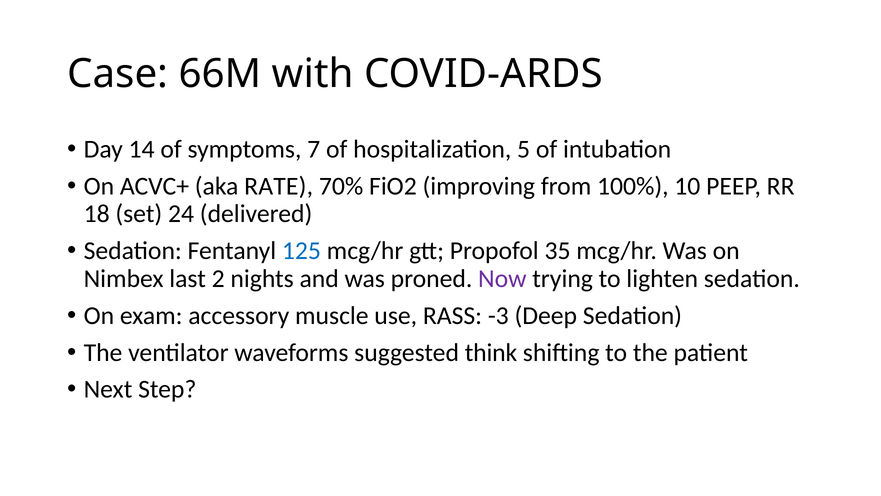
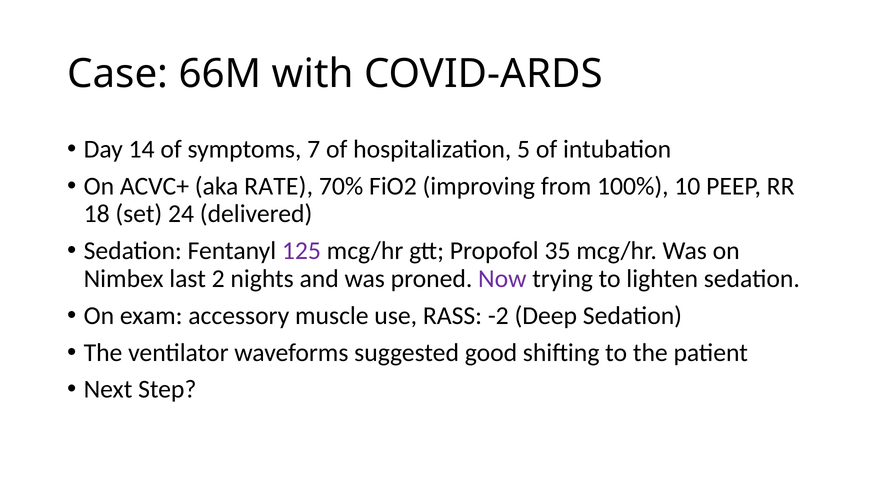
125 colour: blue -> purple
-3: -3 -> -2
think: think -> good
